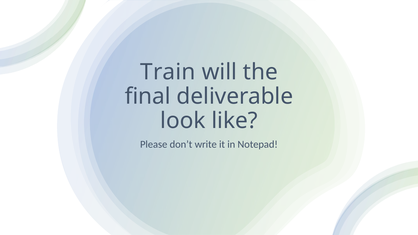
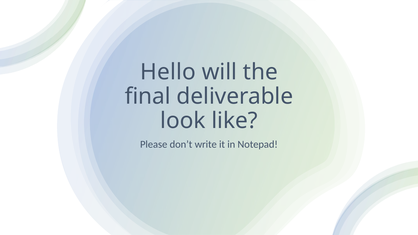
Train: Train -> Hello
